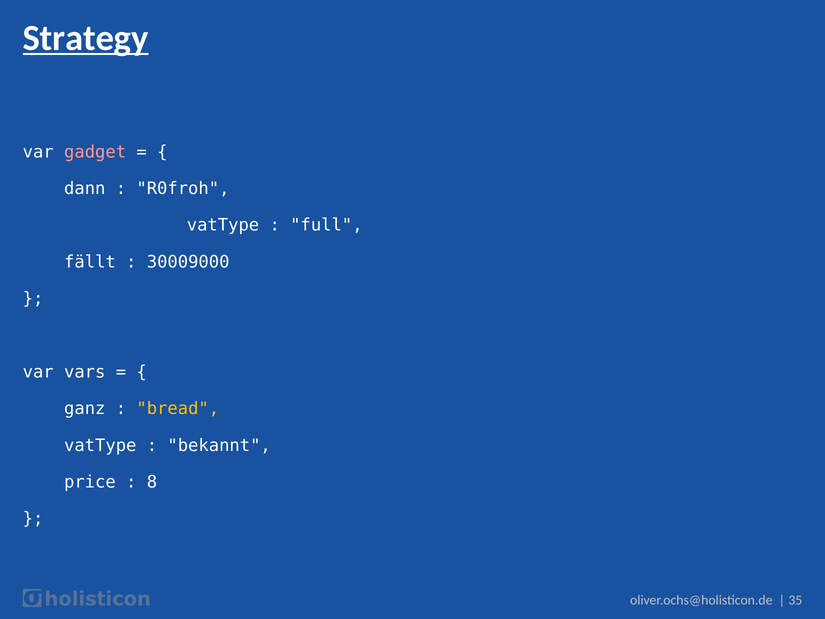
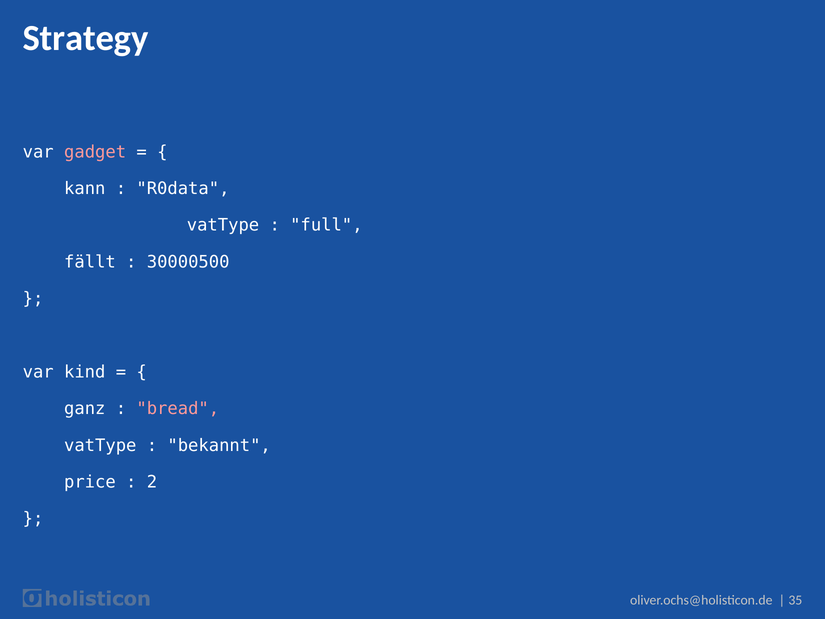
Strategy underline: present -> none
dann: dann -> kann
R0froh: R0froh -> R0data
30009000: 30009000 -> 30000500
vars: vars -> kind
bread colour: yellow -> pink
8: 8 -> 2
